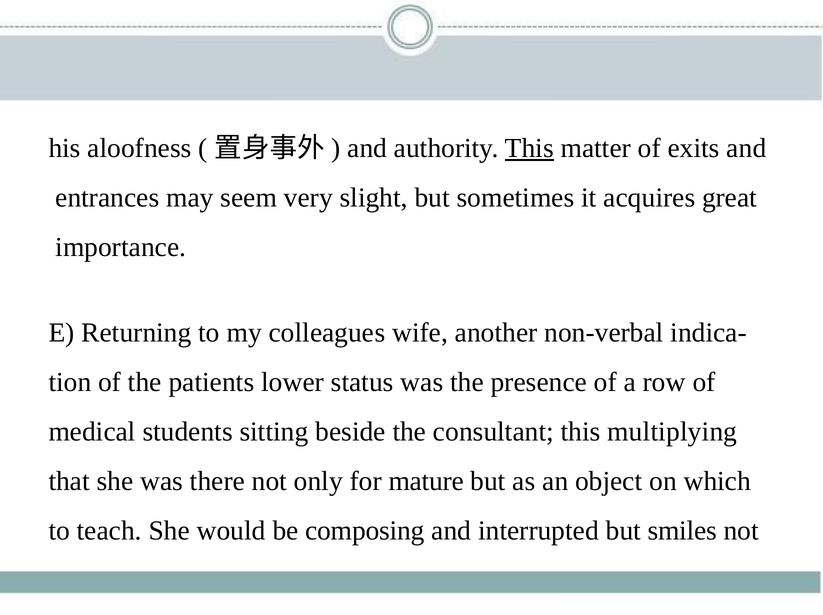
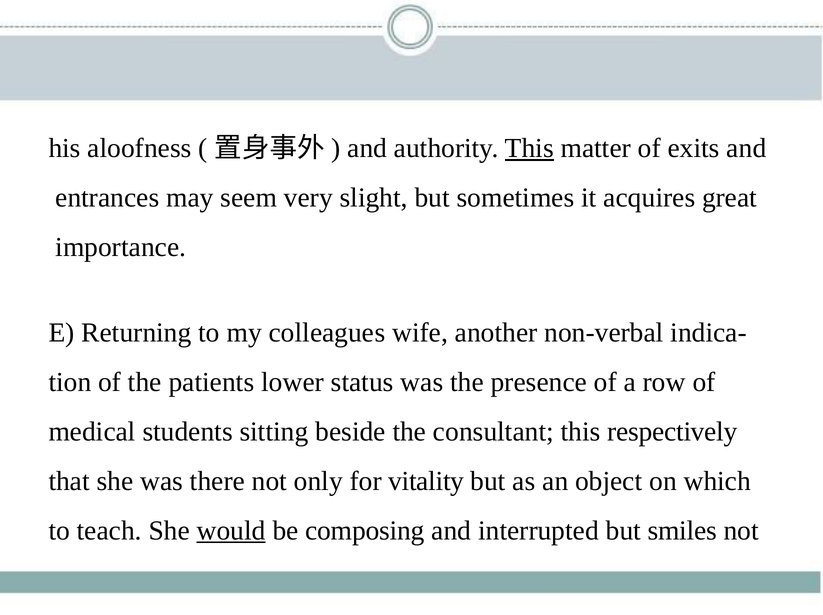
multiplying: multiplying -> respectively
mature: mature -> vitality
would underline: none -> present
